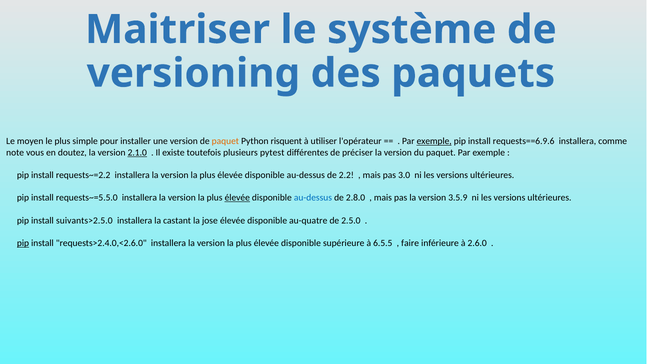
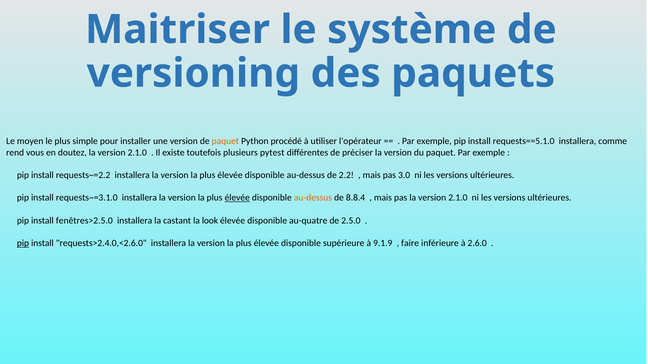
risquent: risquent -> procédé
exemple at (434, 141) underline: present -> none
requests==6.9.6: requests==6.9.6 -> requests==5.1.0
note: note -> rend
2.1.0 at (137, 153) underline: present -> none
requests~=5.5.0: requests~=5.5.0 -> requests~=3.1.0
au-dessus at (313, 198) colour: blue -> orange
2.8.0: 2.8.0 -> 8.8.4
pas la version 3.5.9: 3.5.9 -> 2.1.0
suivants>2.5.0: suivants>2.5.0 -> fenêtres>2.5.0
jose: jose -> look
6.5.5: 6.5.5 -> 9.1.9
